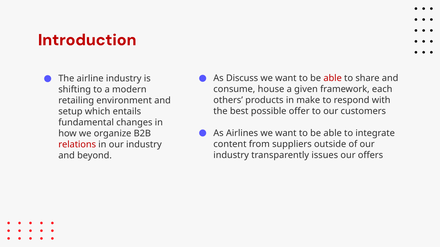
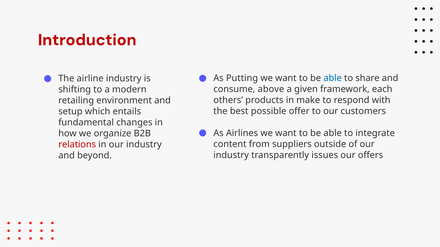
Discuss: Discuss -> Putting
able at (333, 78) colour: red -> blue
house: house -> above
